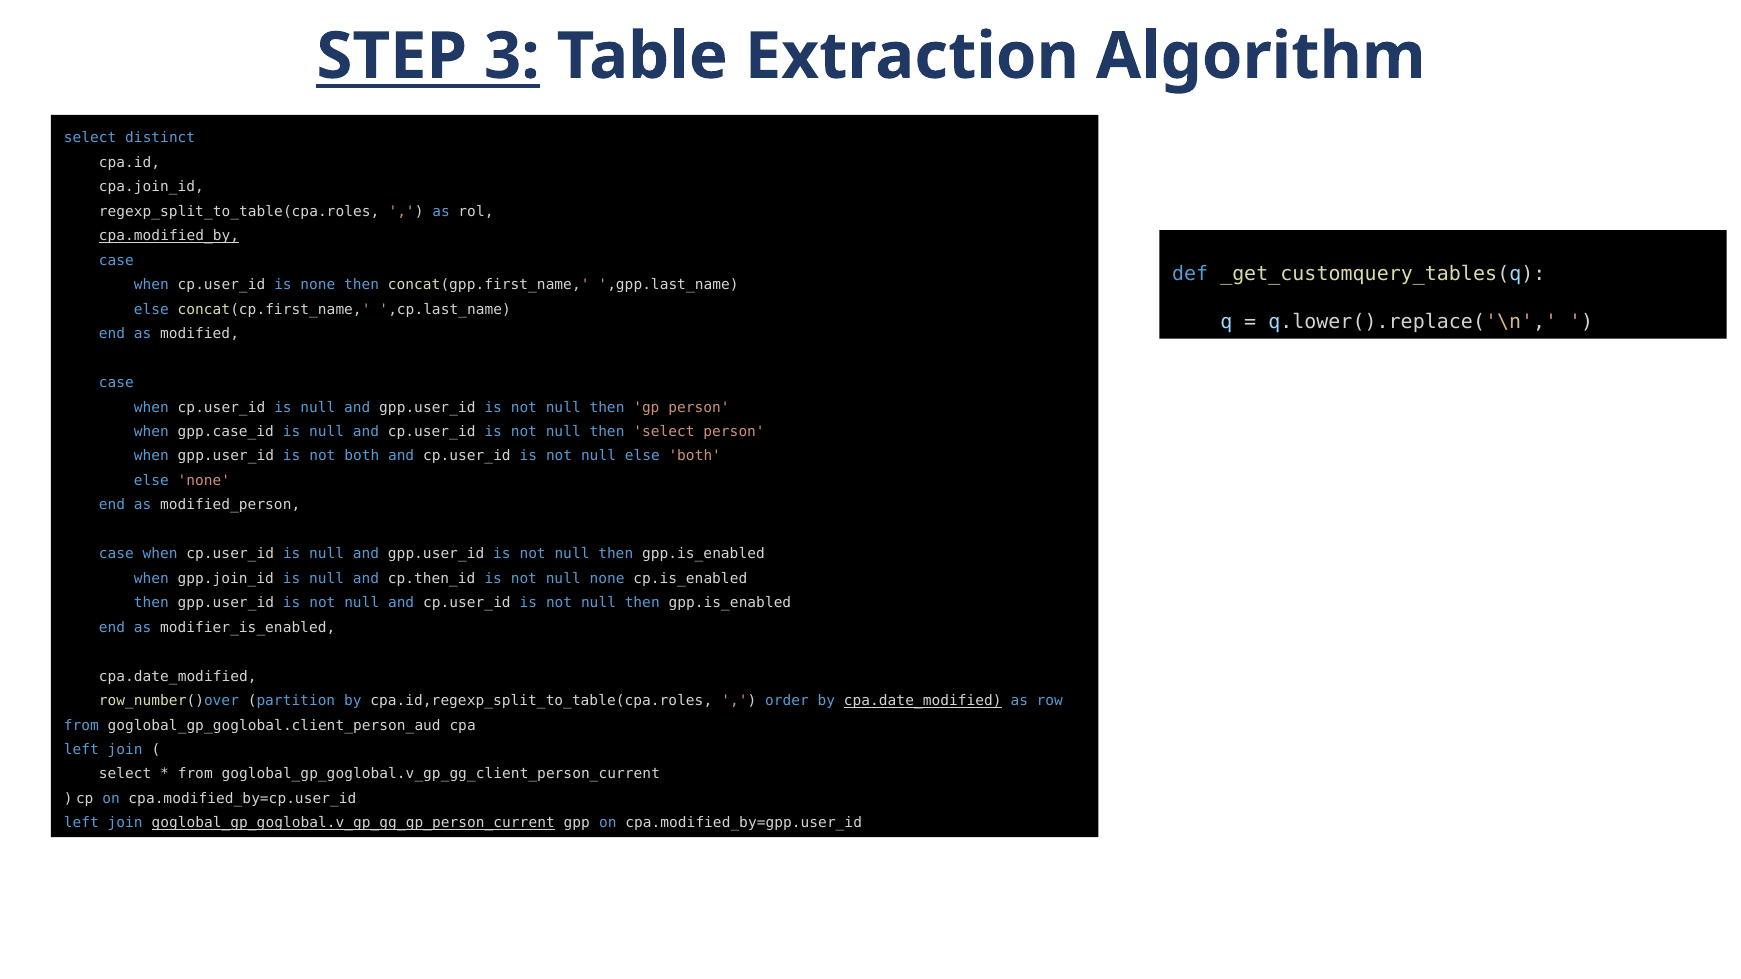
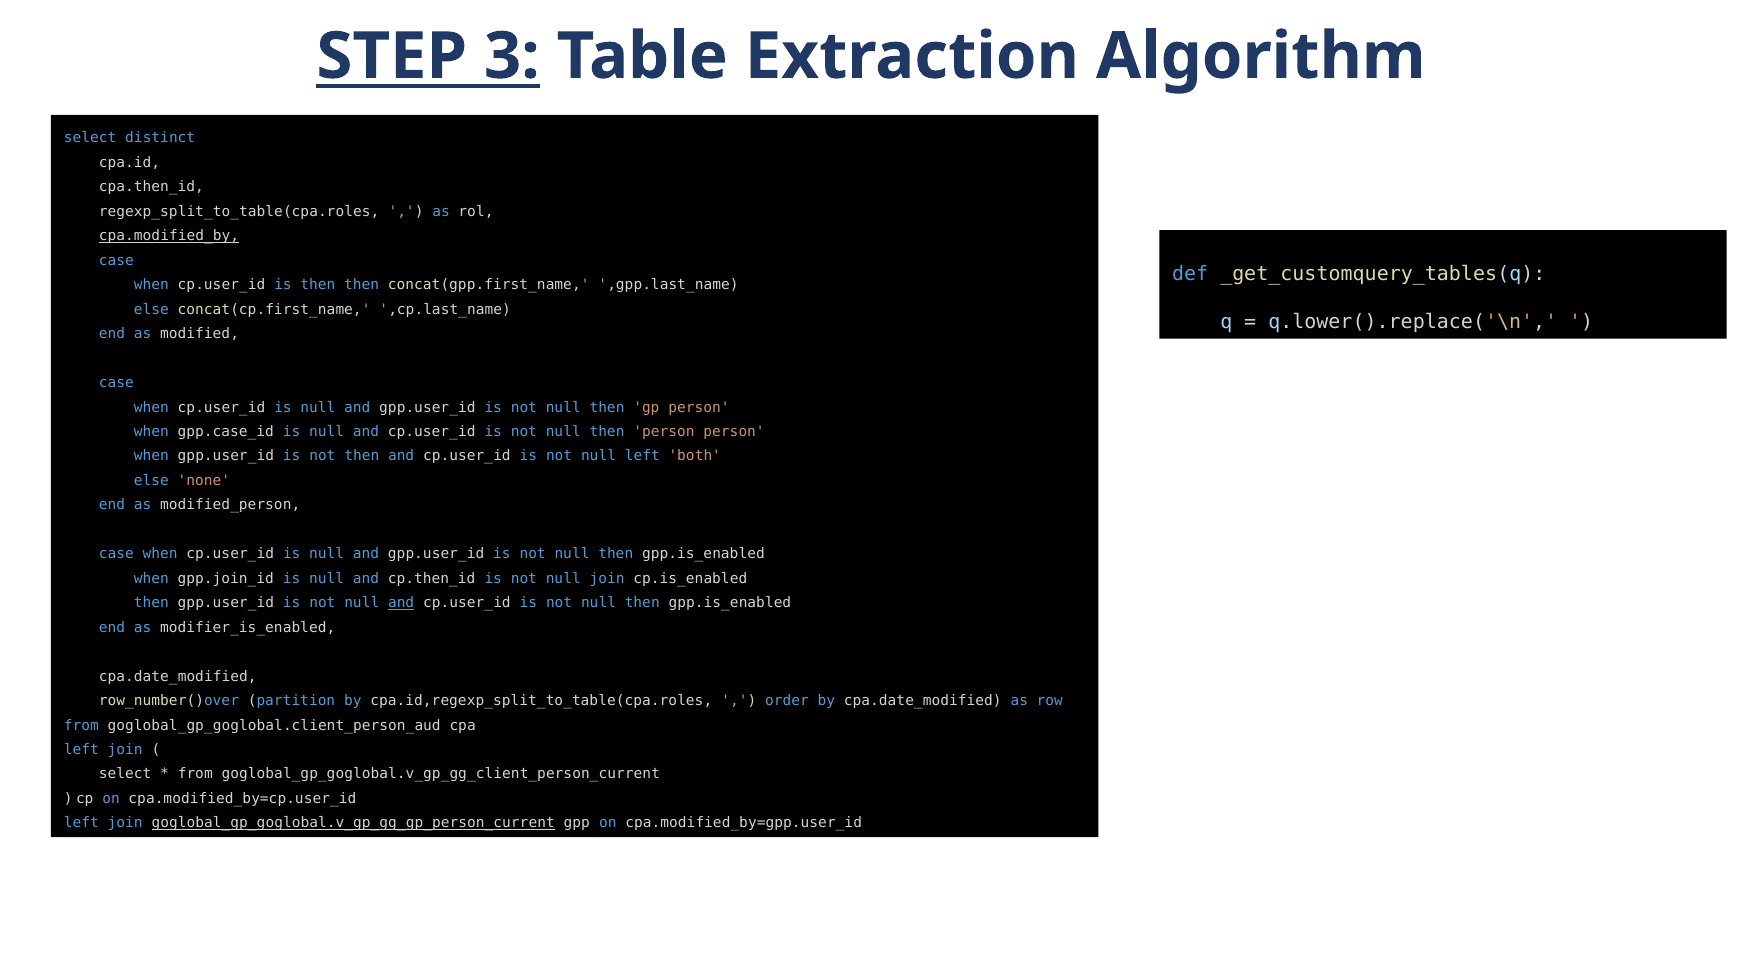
cpa.join_id: cpa.join_id -> cpa.then_id
is none: none -> then
then select: select -> person
not both: both -> then
null else: else -> left
null none: none -> join
and at (401, 603) underline: none -> present
cpa.date_modified at (923, 701) underline: present -> none
